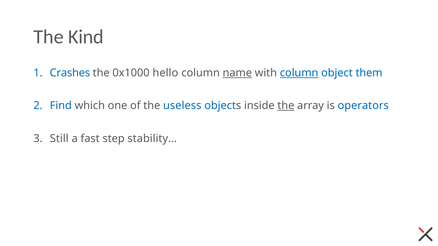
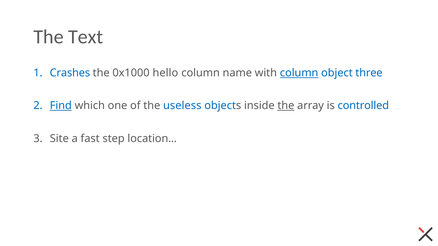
Kind: Kind -> Text
name underline: present -> none
them: them -> three
Find underline: none -> present
operators: operators -> controlled
Still: Still -> Site
stability…: stability… -> location…
